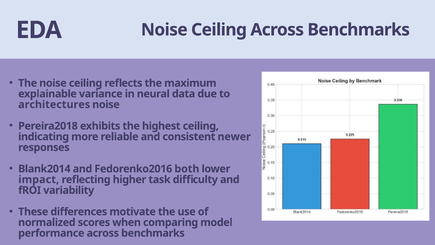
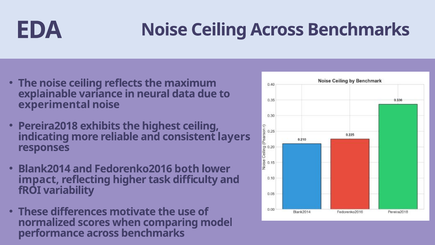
architectures: architectures -> experimental
newer: newer -> layers
